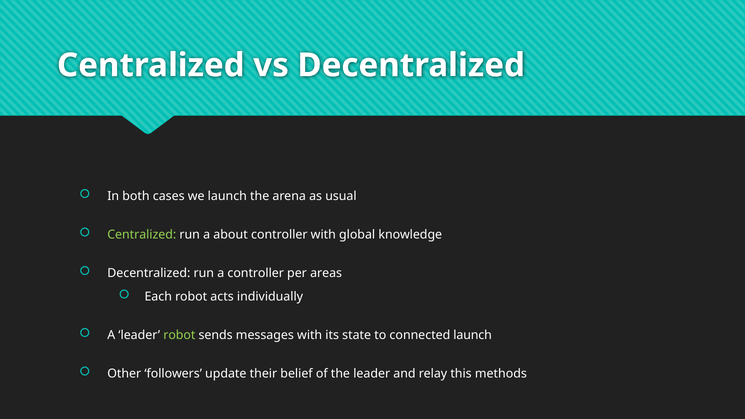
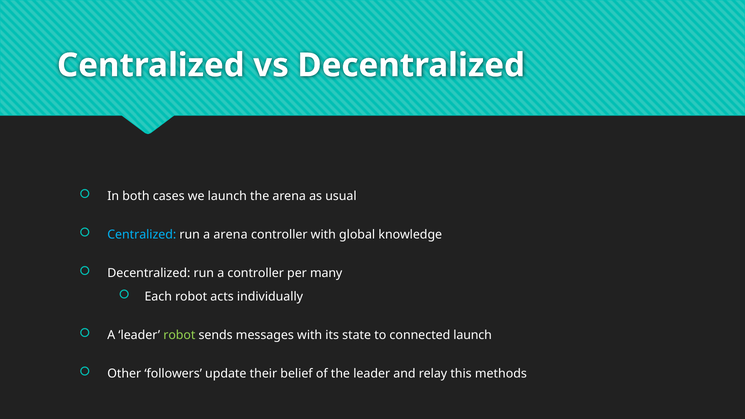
Centralized at (142, 235) colour: light green -> light blue
a about: about -> arena
areas: areas -> many
